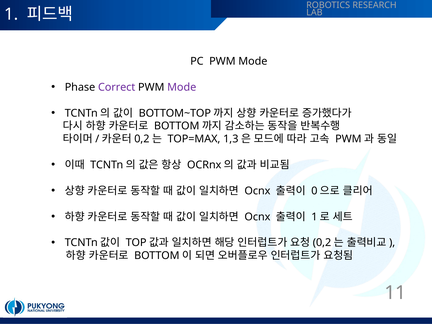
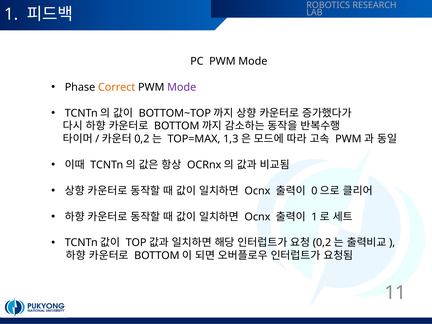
Correct colour: purple -> orange
